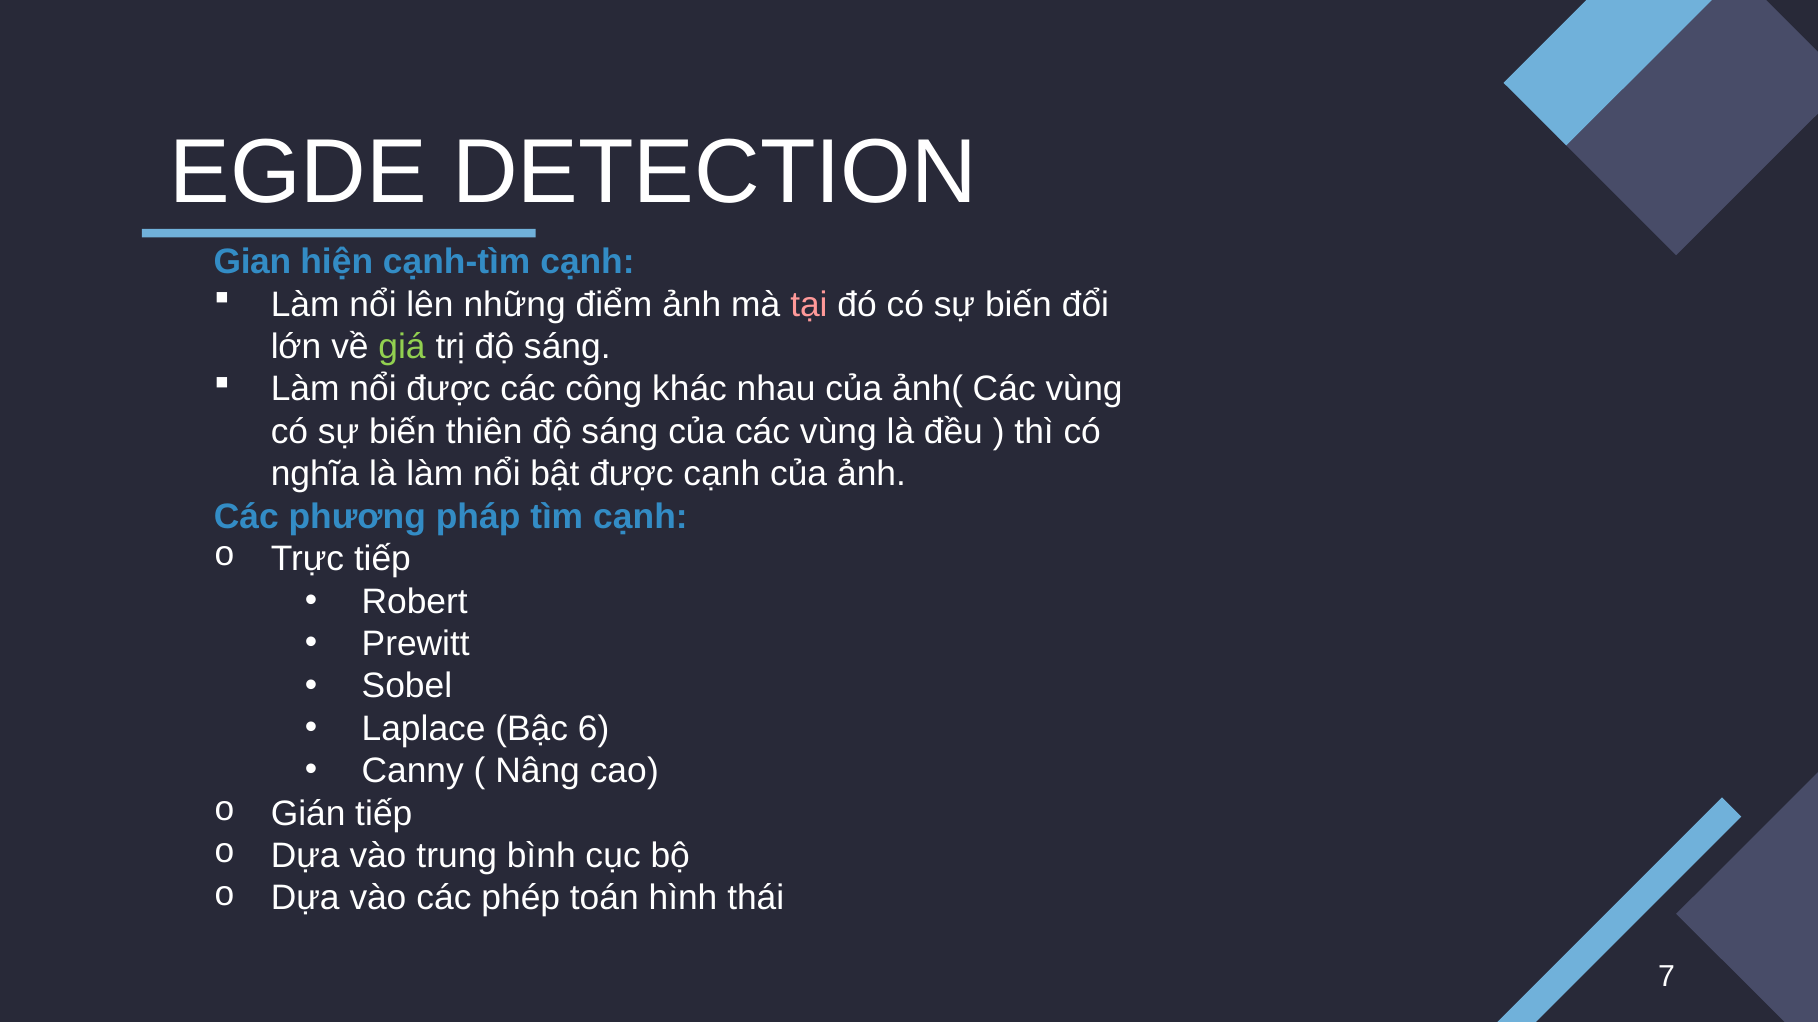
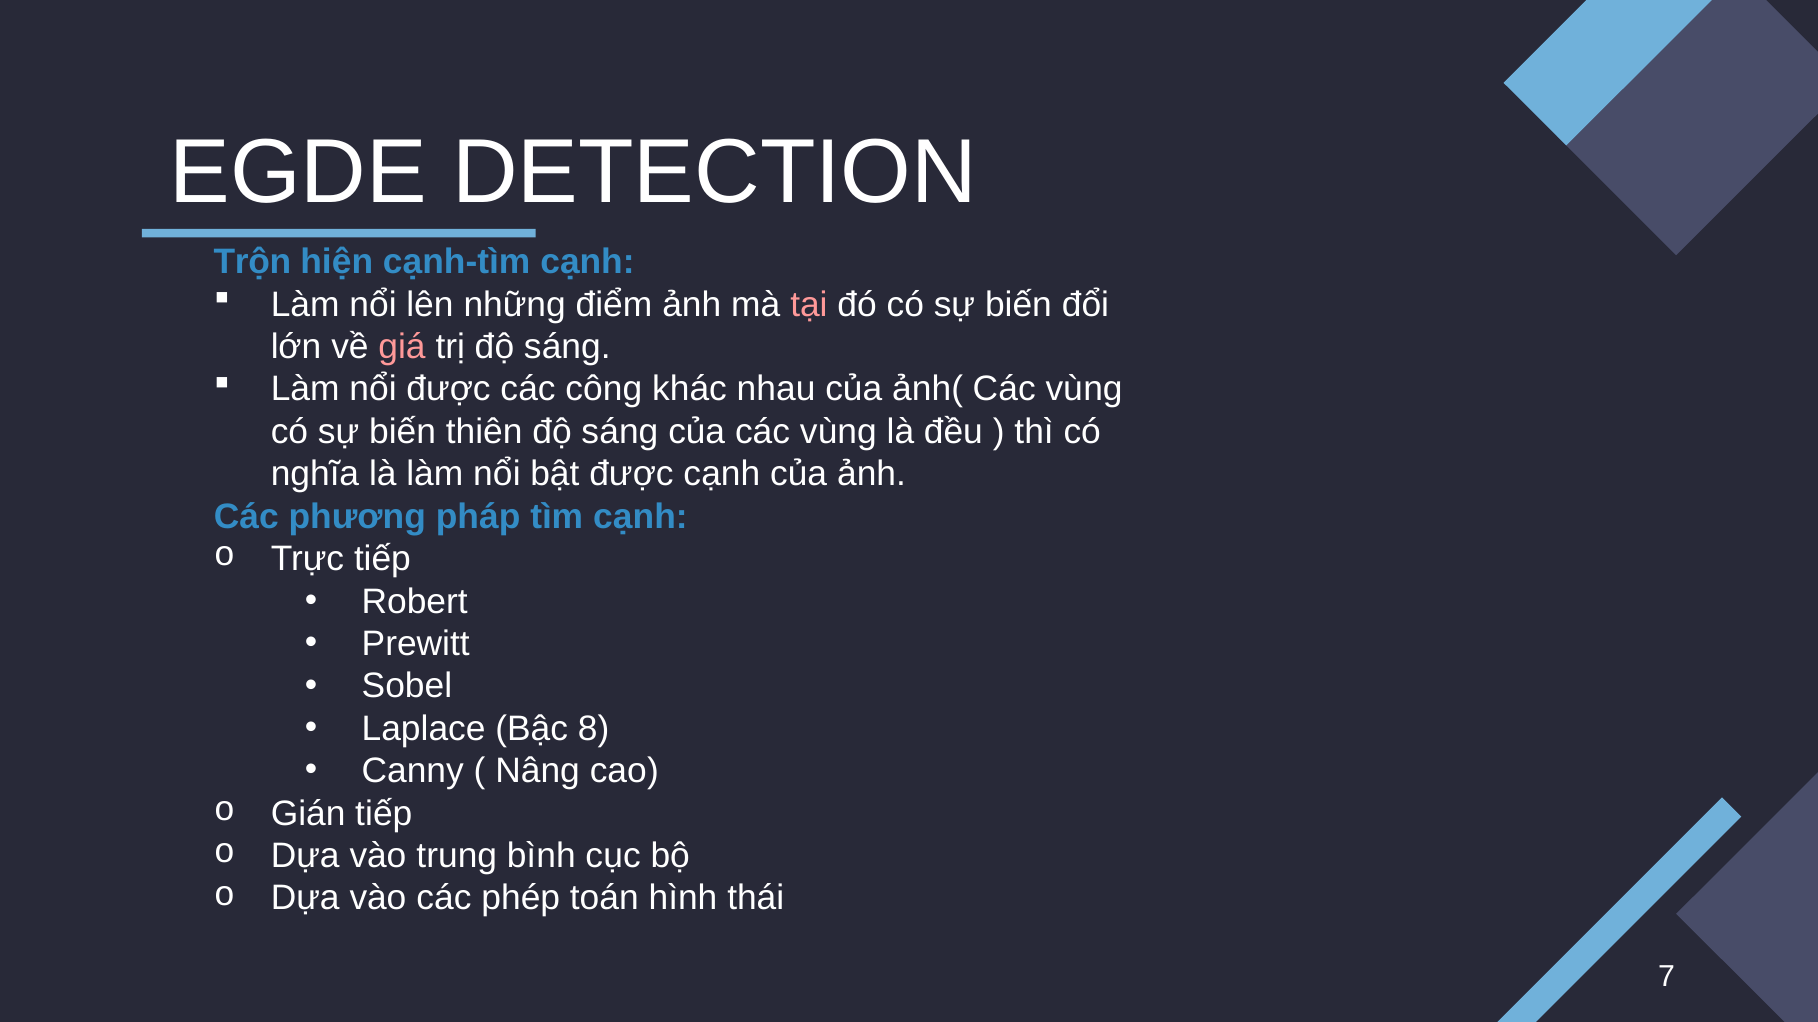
Gian: Gian -> Trộn
giá colour: light green -> pink
6: 6 -> 8
